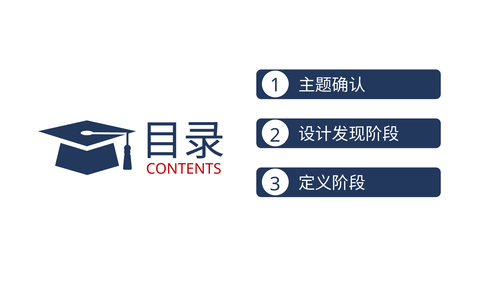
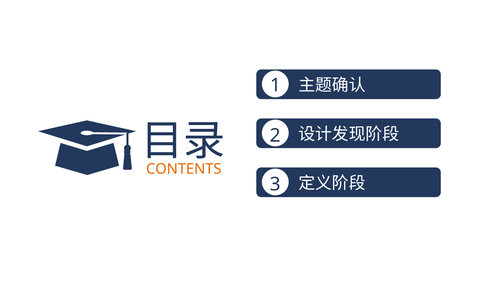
CONTENTS colour: red -> orange
